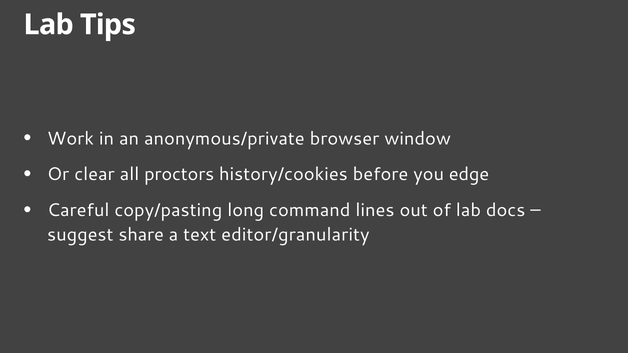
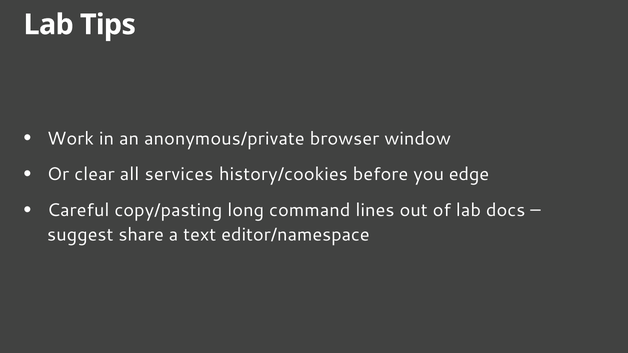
proctors: proctors -> services
editor/granularity: editor/granularity -> editor/namespace
